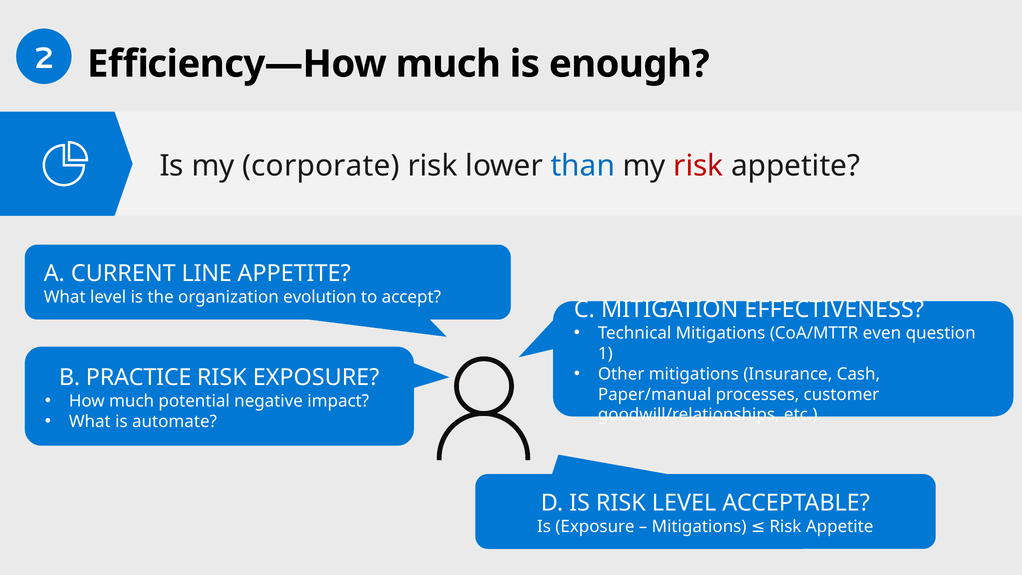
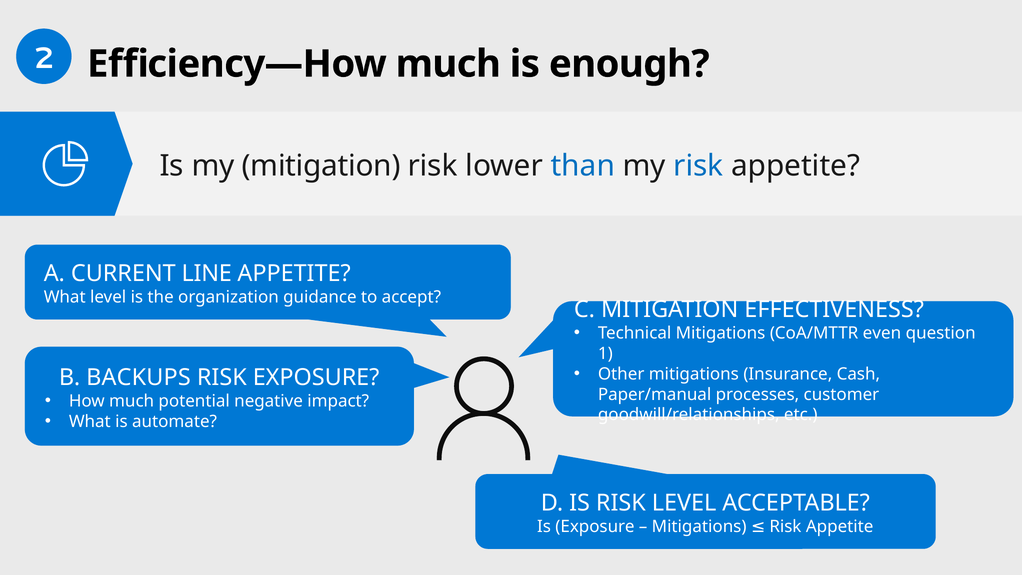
my corporate: corporate -> mitigation
risk at (698, 166) colour: red -> blue
evolution: evolution -> guidance
PRACTICE: PRACTICE -> BACKUPS
